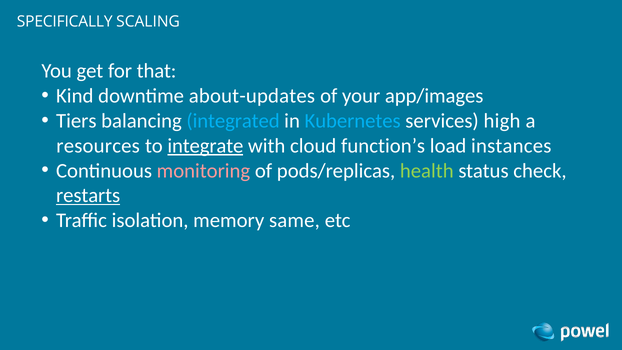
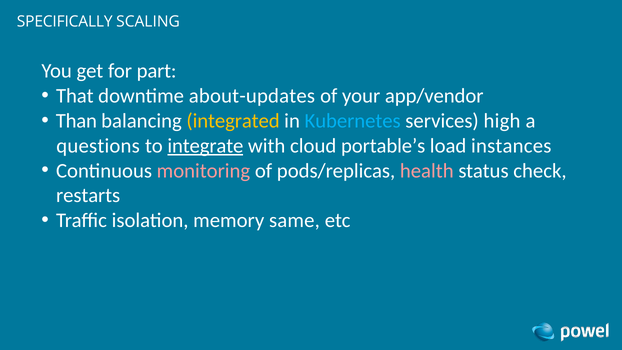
that: that -> part
Kind: Kind -> That
app/images: app/images -> app/vendor
Tiers: Tiers -> Than
integrated colour: light blue -> yellow
resources: resources -> questions
function’s: function’s -> portable’s
health colour: light green -> pink
restarts underline: present -> none
